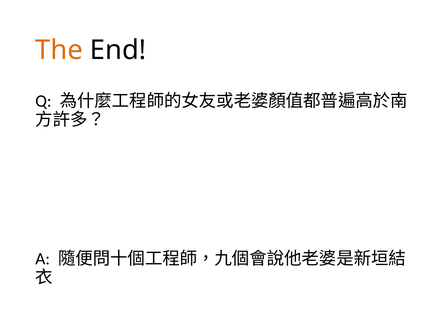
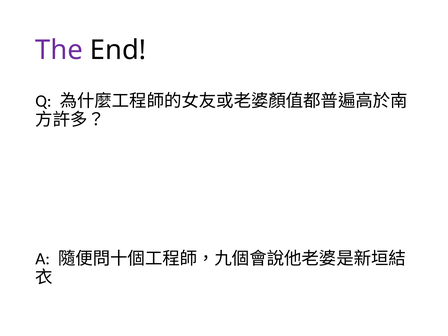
The colour: orange -> purple
